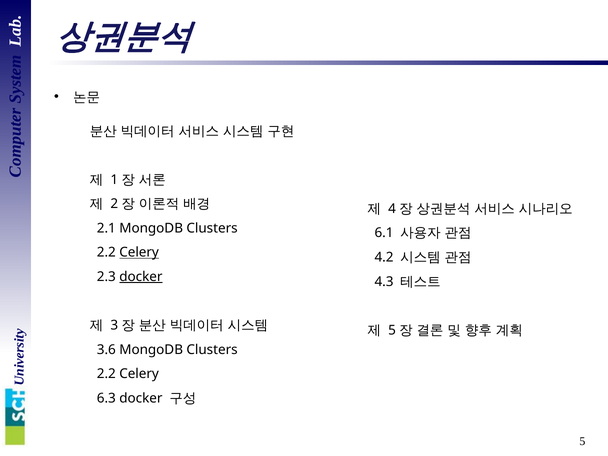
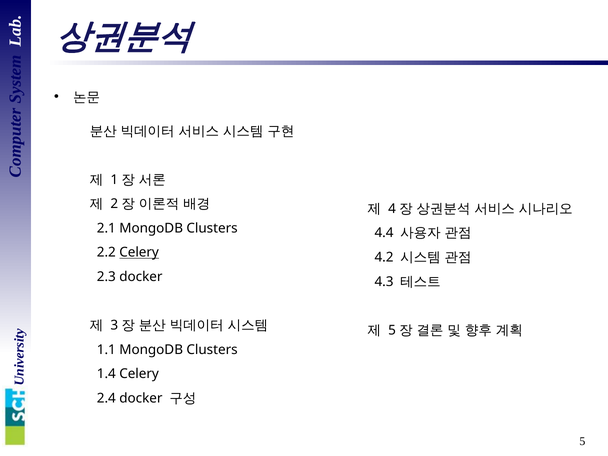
6.1: 6.1 -> 4.4
docker at (141, 277) underline: present -> none
3.6: 3.6 -> 1.1
2.2 at (106, 374): 2.2 -> 1.4
6.3: 6.3 -> 2.4
